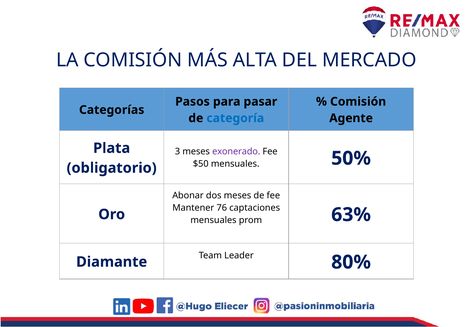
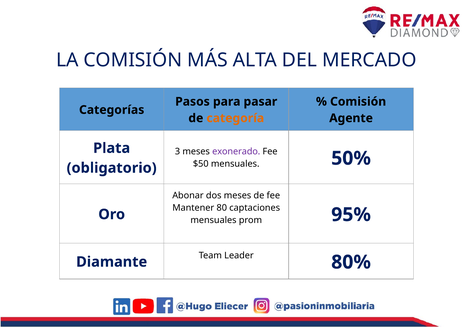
categoría colour: blue -> orange
76: 76 -> 80
63%: 63% -> 95%
